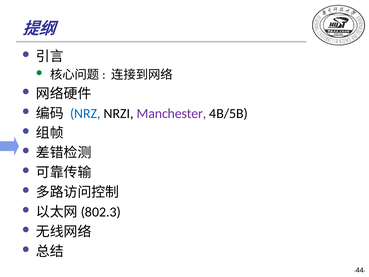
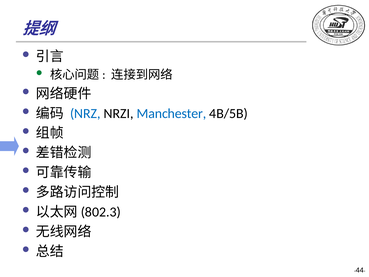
Manchester colour: purple -> blue
